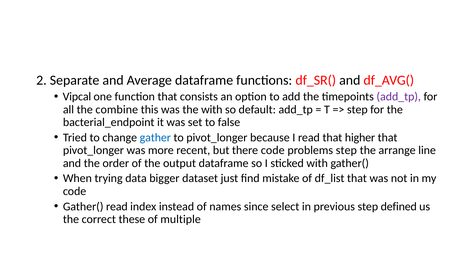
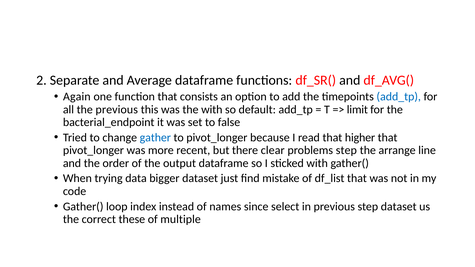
Vipcal: Vipcal -> Again
add_tp at (399, 97) colour: purple -> blue
the combine: combine -> previous
step at (357, 110): step -> limit
there code: code -> clear
Gather( read: read -> loop
step defined: defined -> dataset
